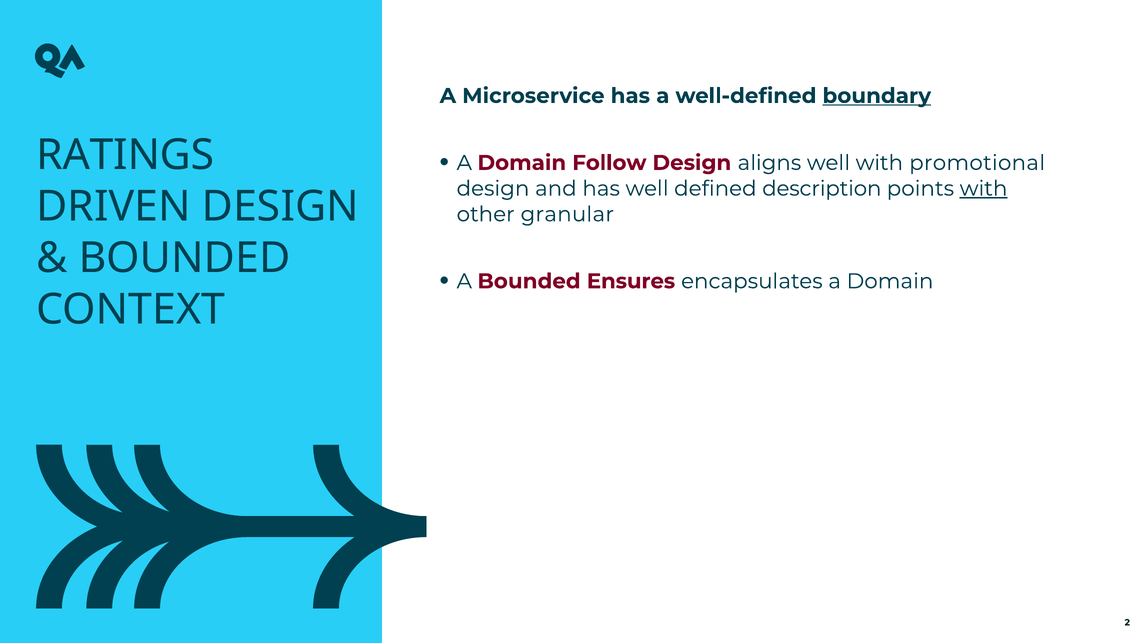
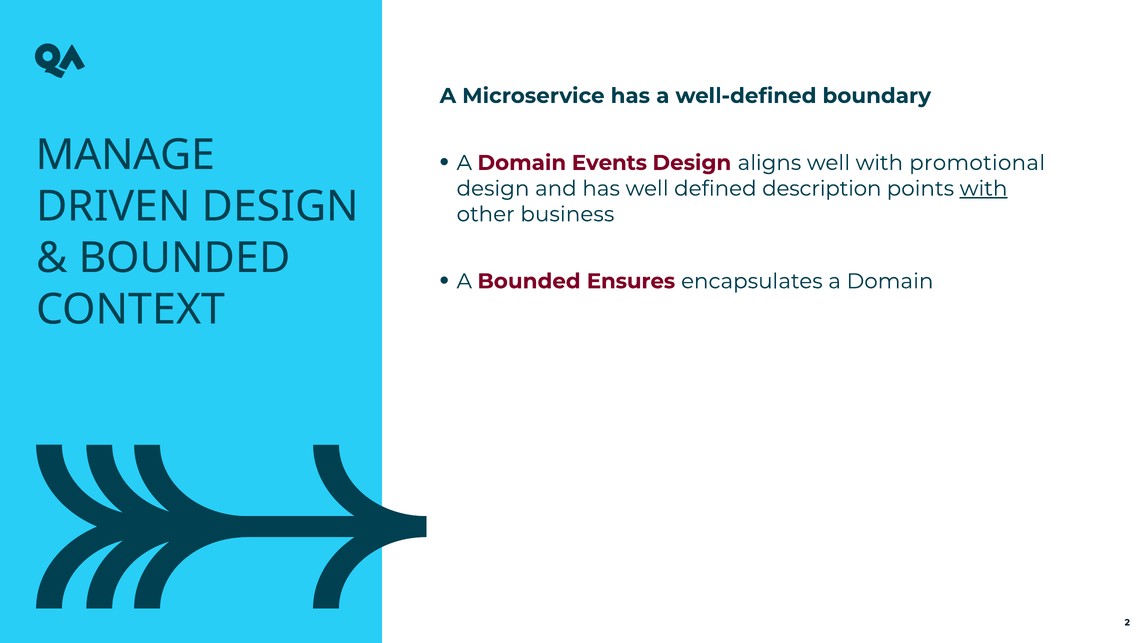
boundary underline: present -> none
RATINGS: RATINGS -> MANAGE
Follow: Follow -> Events
granular: granular -> business
